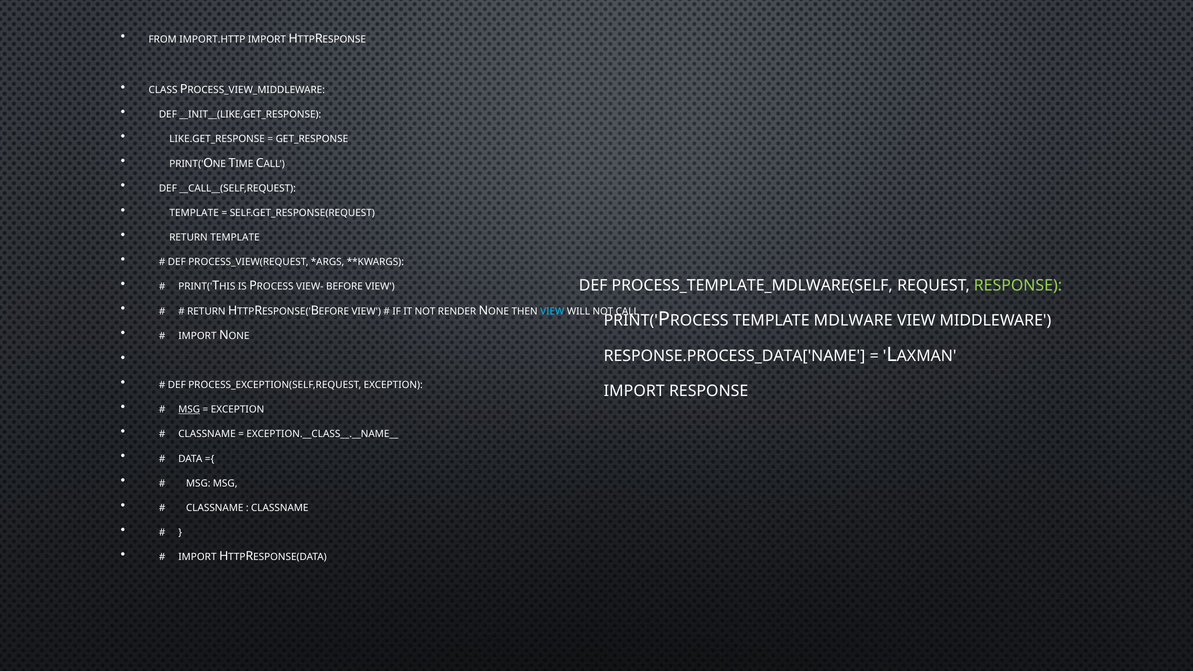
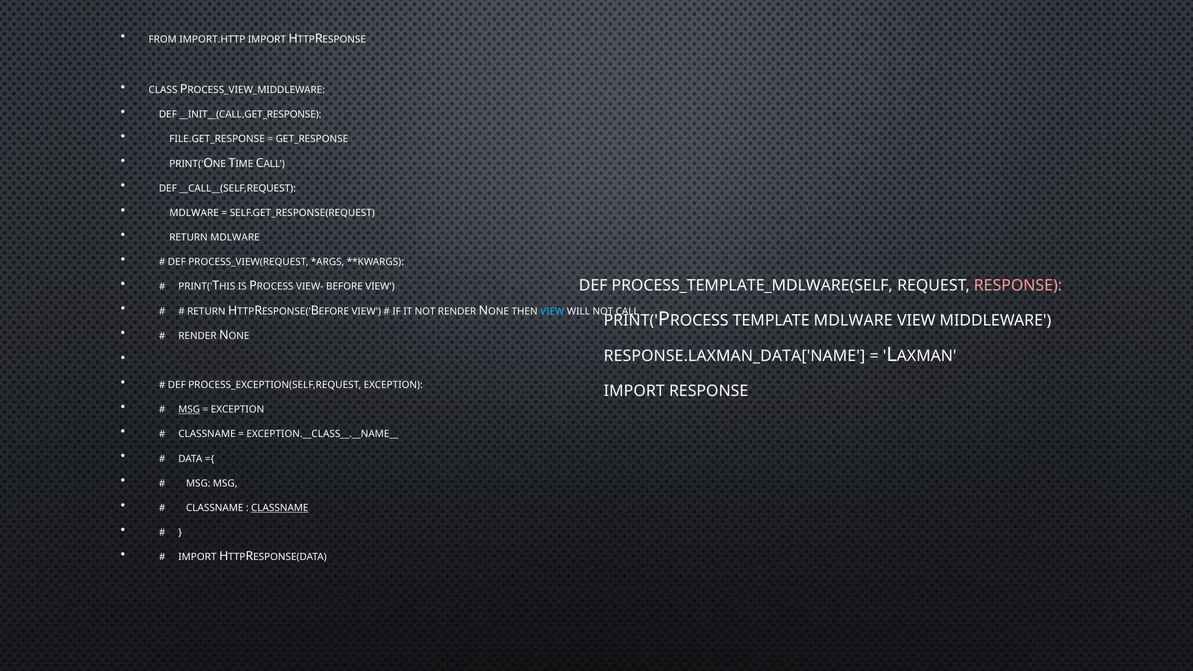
__INIT__(LIKE,GET_RESPONSE: __INIT__(LIKE,GET_RESPONSE -> __INIT__(CALL,GET_RESPONSE
LIKE.GET_RESPONSE: LIKE.GET_RESPONSE -> FILE.GET_RESPONSE
TEMPLATE at (194, 213): TEMPLATE -> MDLWARE
RETURN TEMPLATE: TEMPLATE -> MDLWARE
RESPONSE at (1018, 285) colour: light green -> pink
IMPORT at (197, 336): IMPORT -> RENDER
RESPONSE.PROCESS_DATA['NAME: RESPONSE.PROCESS_DATA['NAME -> RESPONSE.LAXMAN_DATA['NAME
CLASSNAME at (280, 508) underline: none -> present
